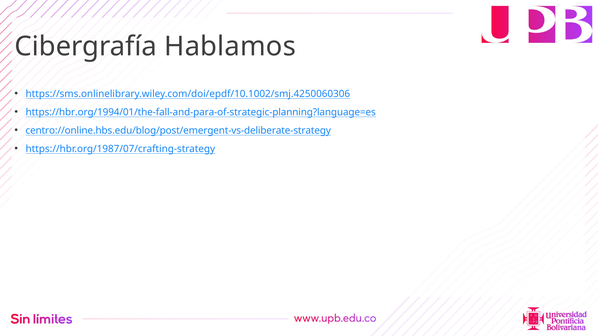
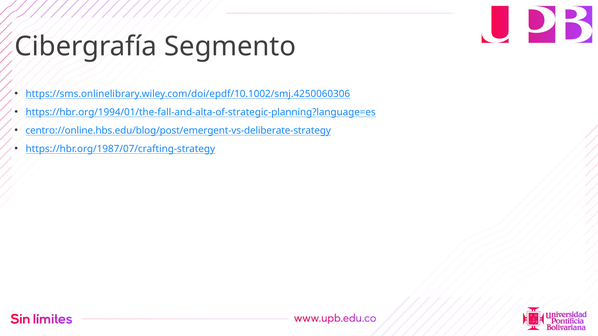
Hablamos: Hablamos -> Segmento
https://hbr.org/1994/01/the-fall-and-para-of-strategic-planning?language=es: https://hbr.org/1994/01/the-fall-and-para-of-strategic-planning?language=es -> https://hbr.org/1994/01/the-fall-and-alta-of-strategic-planning?language=es
